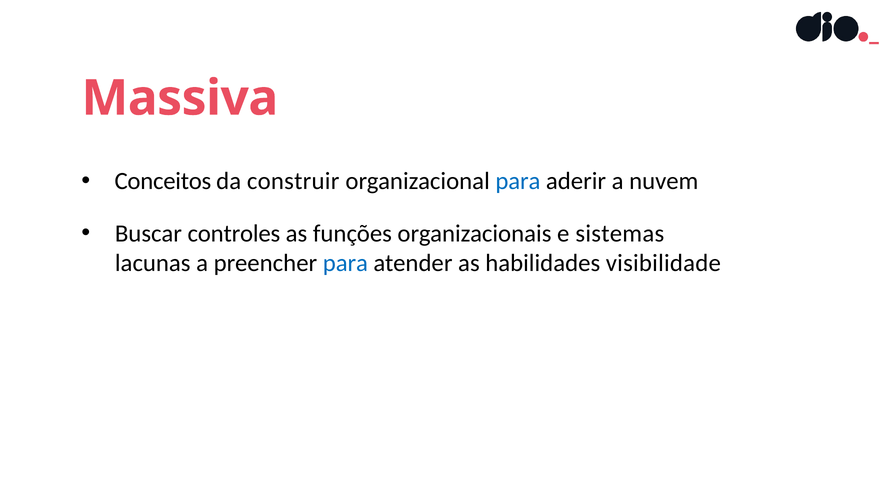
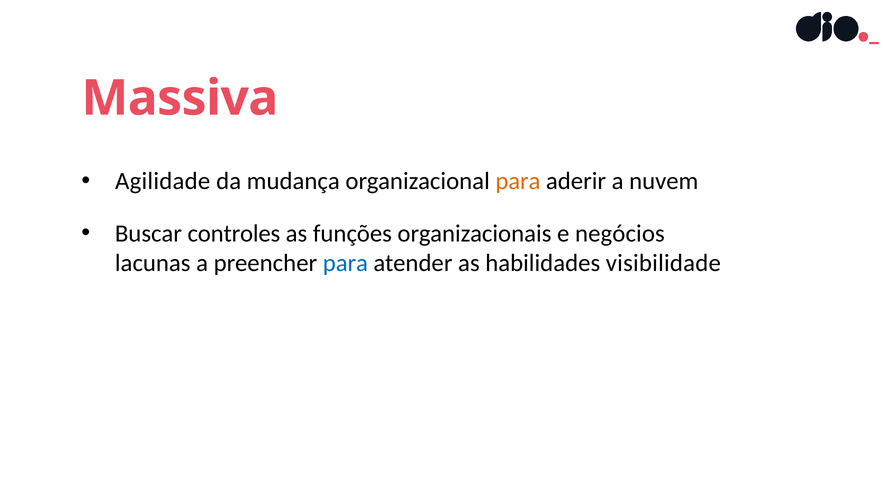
Conceitos: Conceitos -> Agilidade
construir: construir -> mudança
para at (518, 181) colour: blue -> orange
sistemas: sistemas -> negócios
